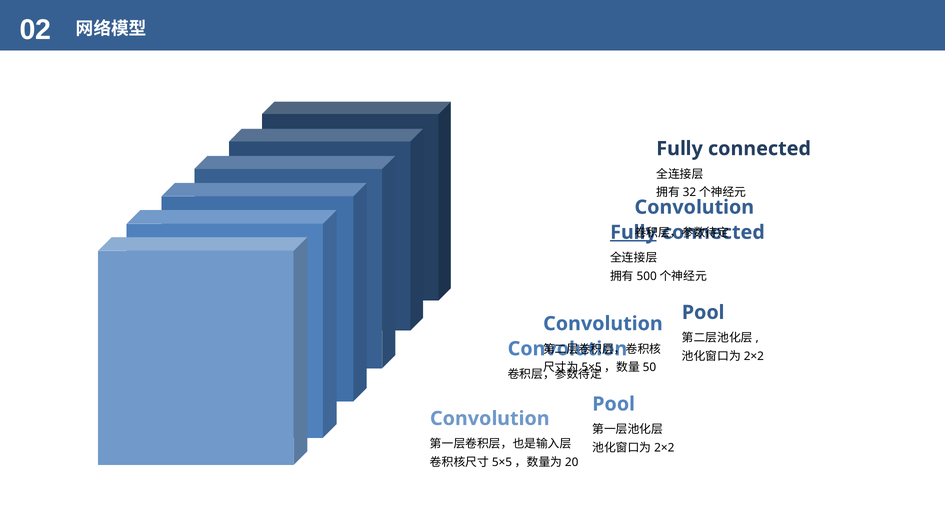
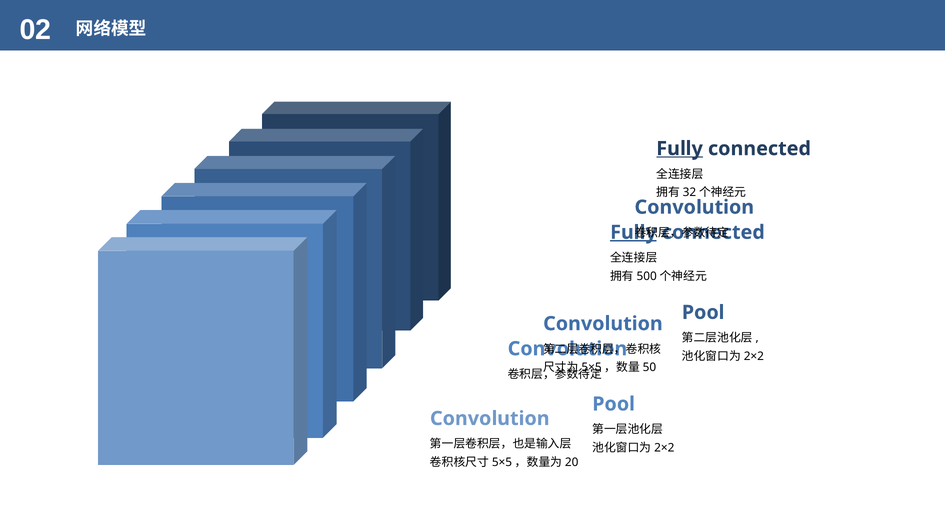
Fully at (680, 149) underline: none -> present
